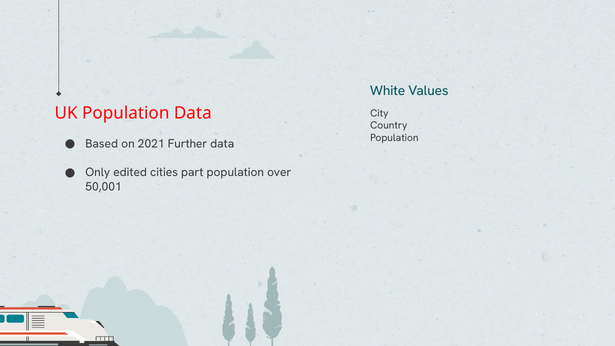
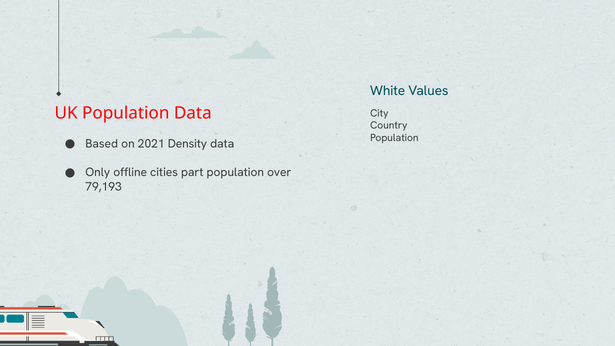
Further: Further -> Density
edited: edited -> offline
50,001: 50,001 -> 79,193
